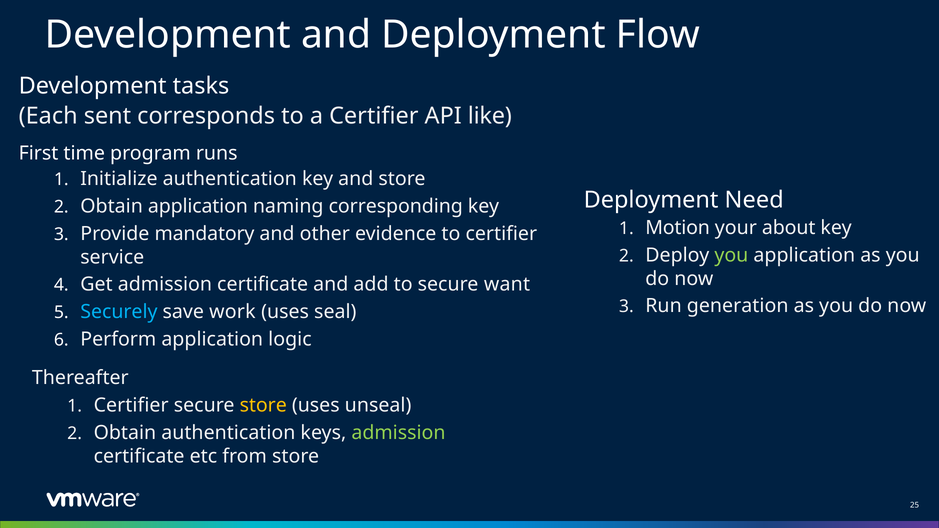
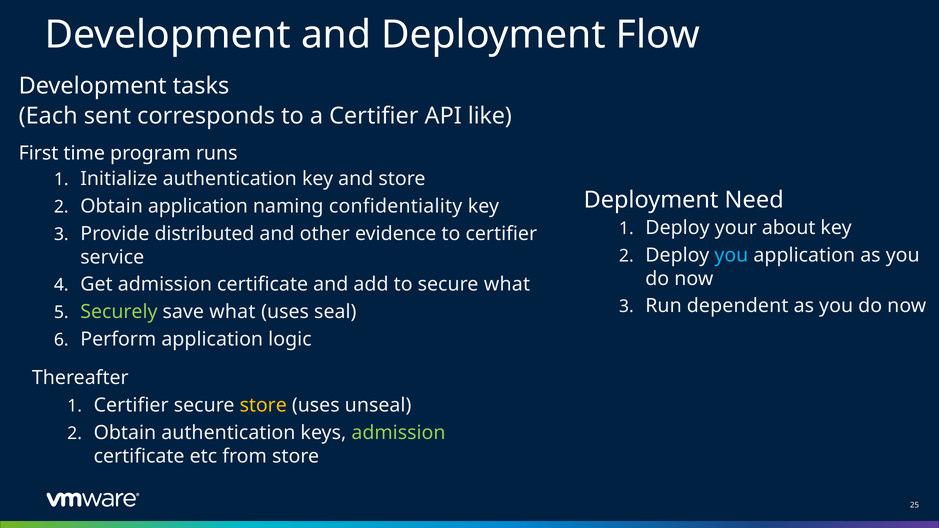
corresponding: corresponding -> confidentiality
Motion at (678, 228): Motion -> Deploy
mandatory: mandatory -> distributed
you at (731, 255) colour: light green -> light blue
secure want: want -> what
generation: generation -> dependent
Securely colour: light blue -> light green
save work: work -> what
